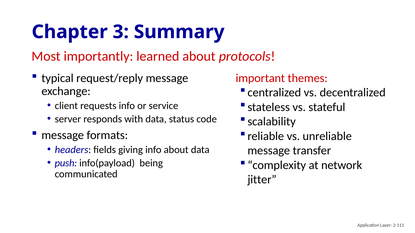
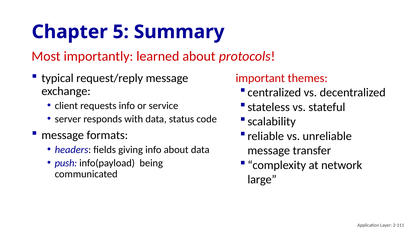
3: 3 -> 5
jitter: jitter -> large
